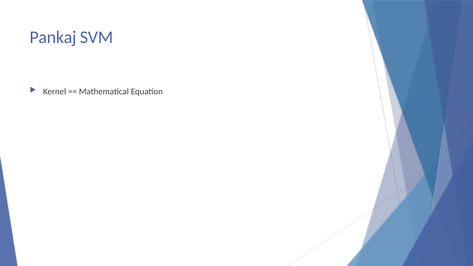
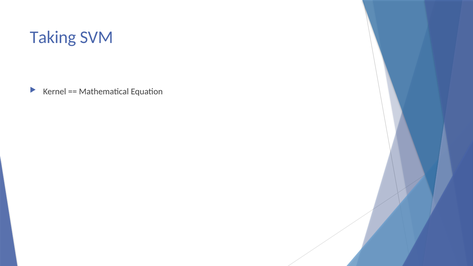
Pankaj: Pankaj -> Taking
